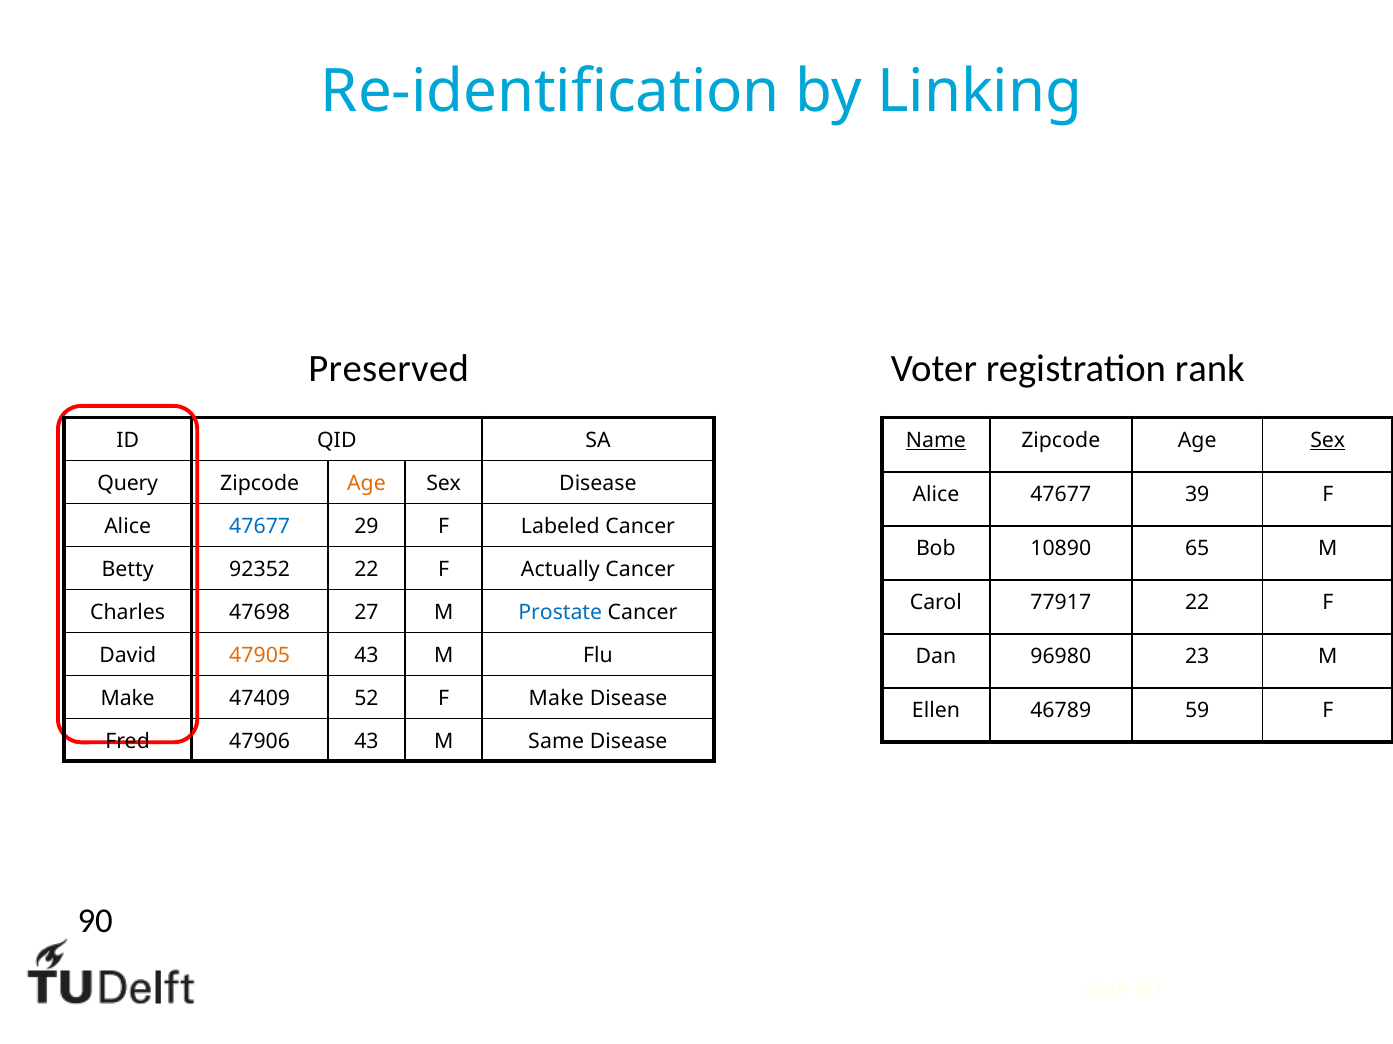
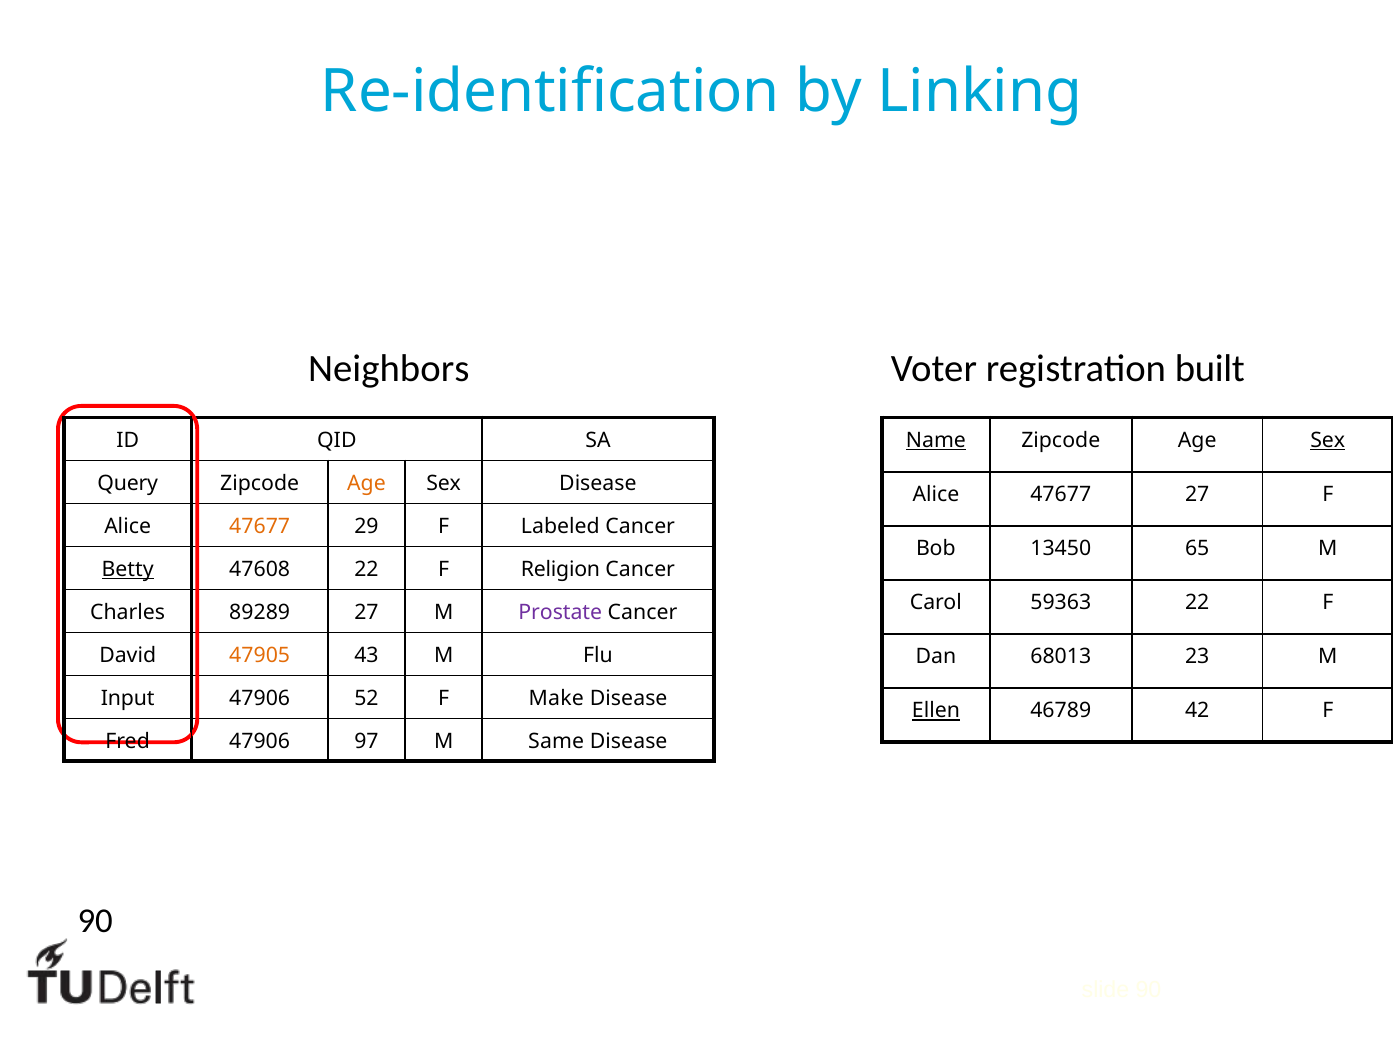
Preserved: Preserved -> Neighbors
rank: rank -> built
47677 39: 39 -> 27
47677 at (260, 527) colour: blue -> orange
10890: 10890 -> 13450
Betty underline: none -> present
92352: 92352 -> 47608
Actually: Actually -> Religion
77917: 77917 -> 59363
47698: 47698 -> 89289
Prostate colour: blue -> purple
96980: 96980 -> 68013
Make at (128, 699): Make -> Input
47409 at (260, 699): 47409 -> 47906
Ellen underline: none -> present
59: 59 -> 42
47906 43: 43 -> 97
